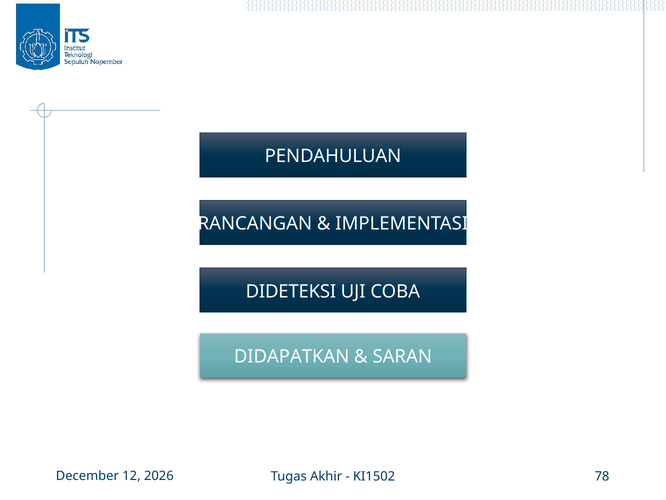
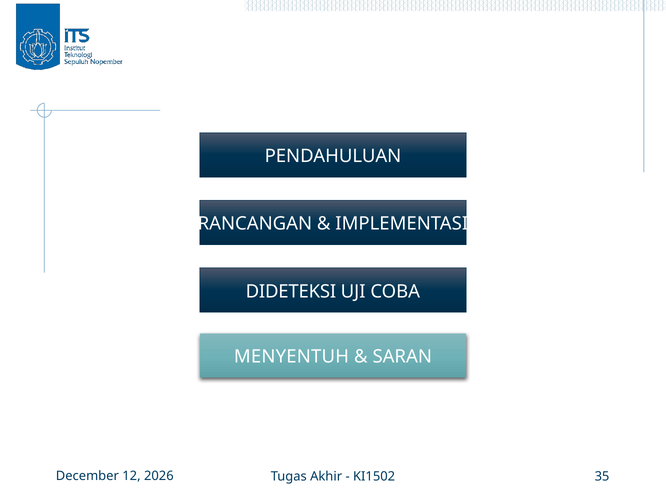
DIDAPATKAN: DIDAPATKAN -> MENYENTUH
78: 78 -> 35
